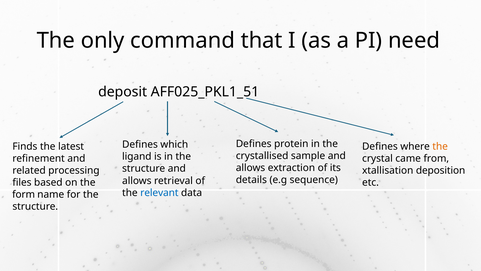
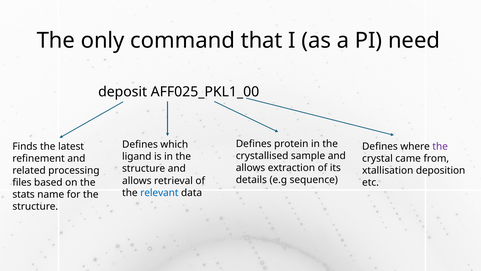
AFF025_PKL1_51: AFF025_PKL1_51 -> AFF025_PKL1_00
the at (440, 146) colour: orange -> purple
form: form -> stats
